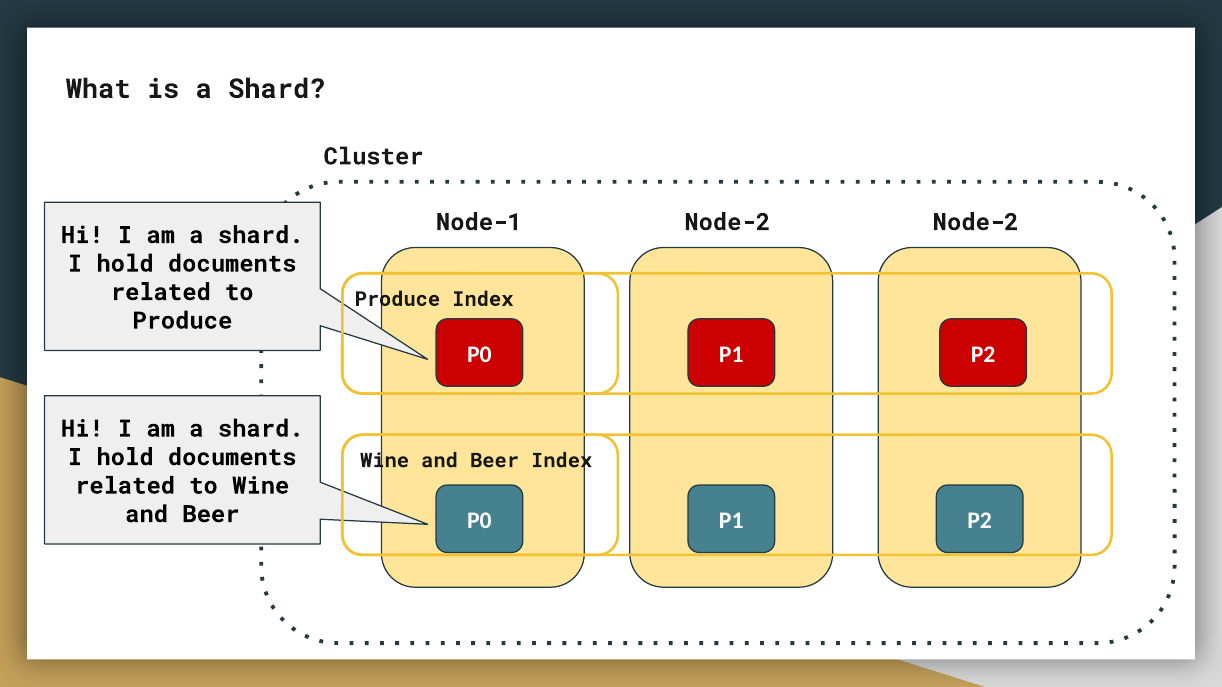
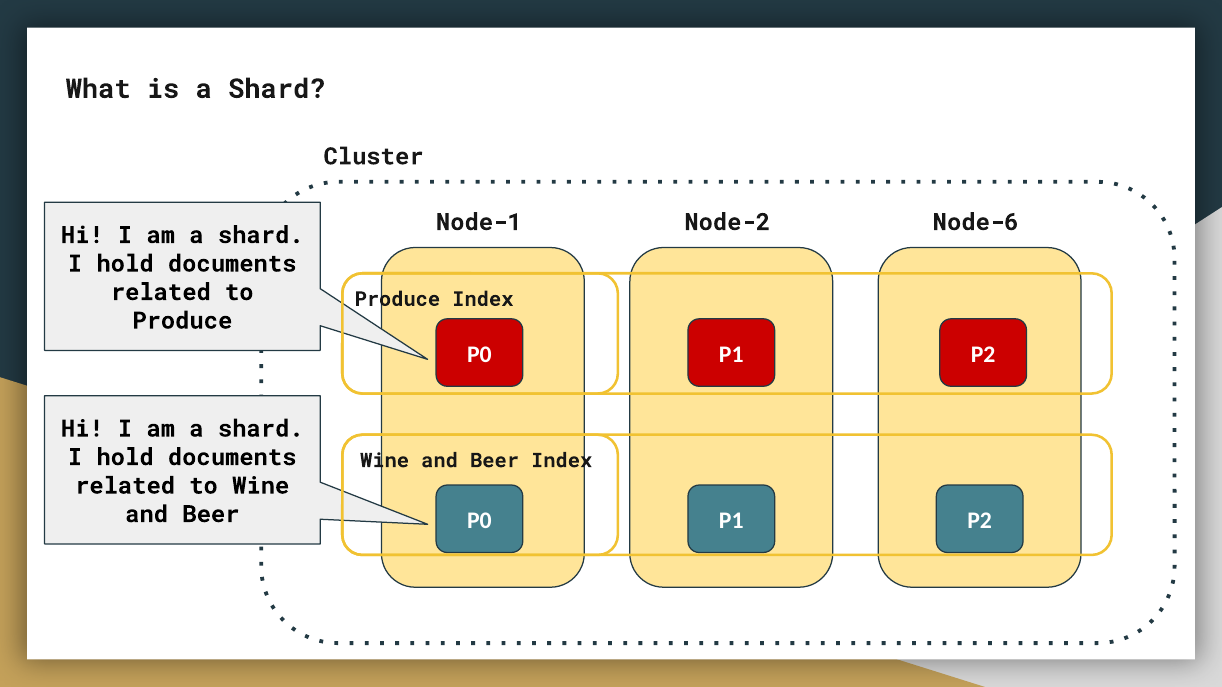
Node-2 Node-2: Node-2 -> Node-6
